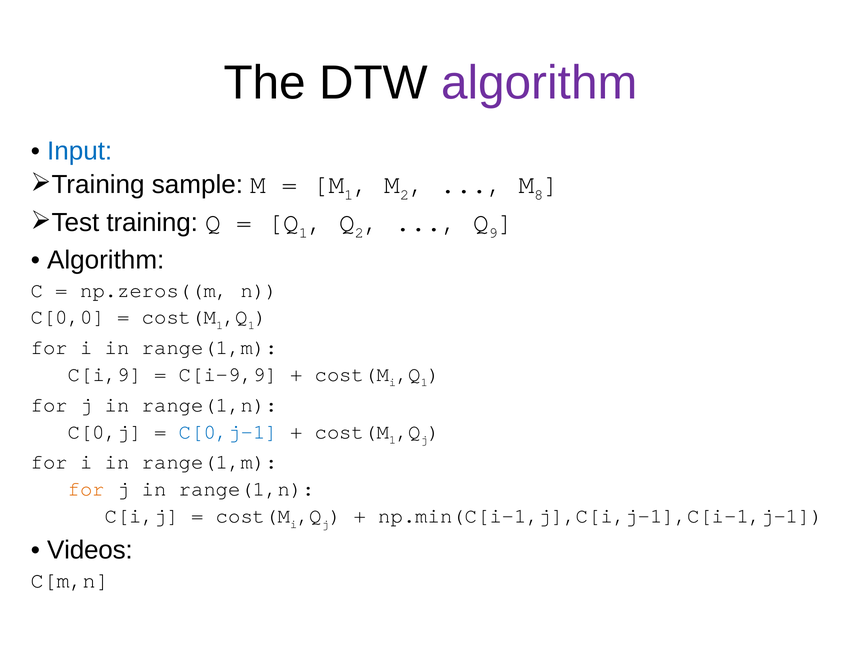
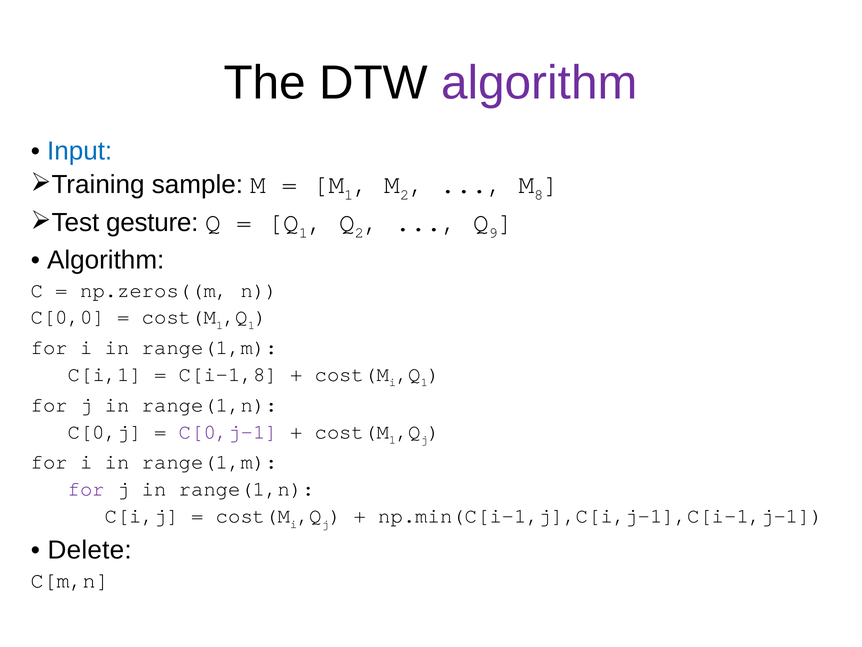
training: training -> gesture
C[i,9: C[i,9 -> C[i,1
C[i-9,9: C[i-9,9 -> C[i-1,8
C[0,j-1 colour: blue -> purple
for at (86, 489) colour: orange -> purple
Videos: Videos -> Delete
